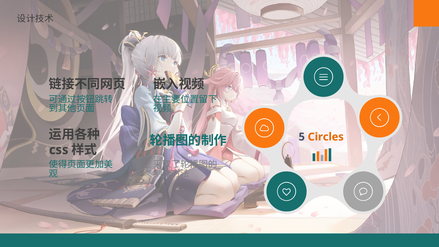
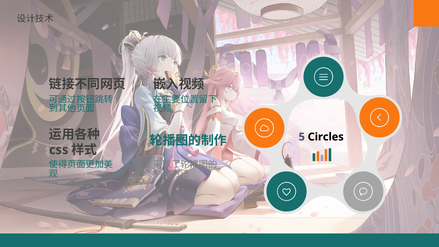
Circles colour: orange -> black
